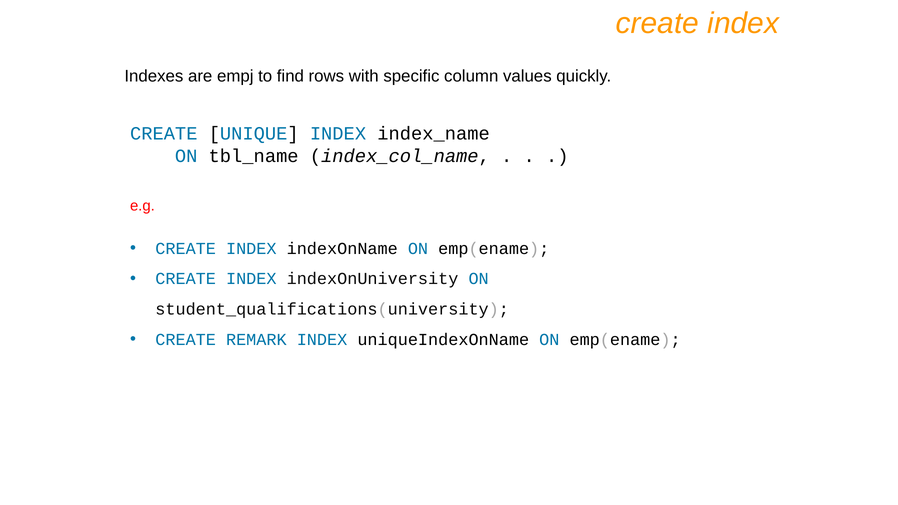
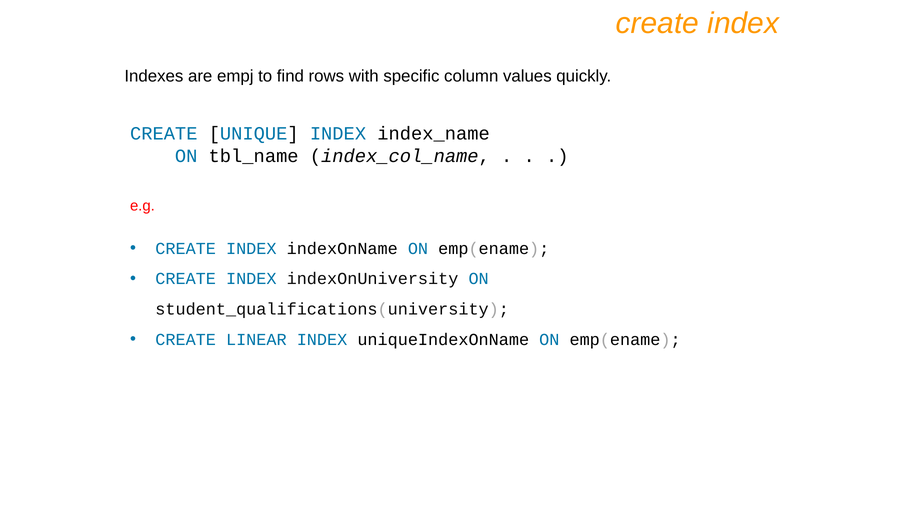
REMARK: REMARK -> LINEAR
